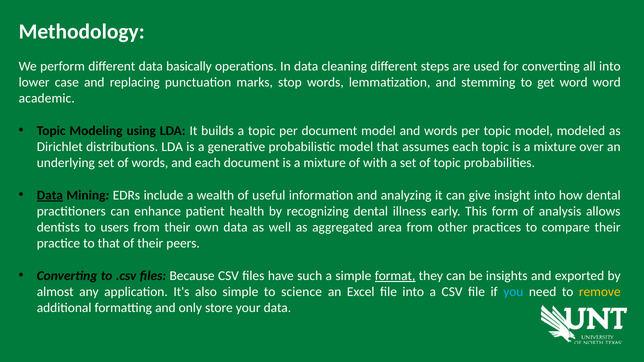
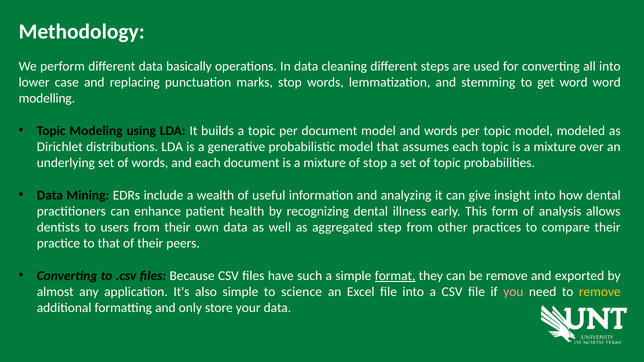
academic: academic -> modelling
of with: with -> stop
Data at (50, 195) underline: present -> none
area: area -> step
be insights: insights -> remove
you colour: light blue -> pink
